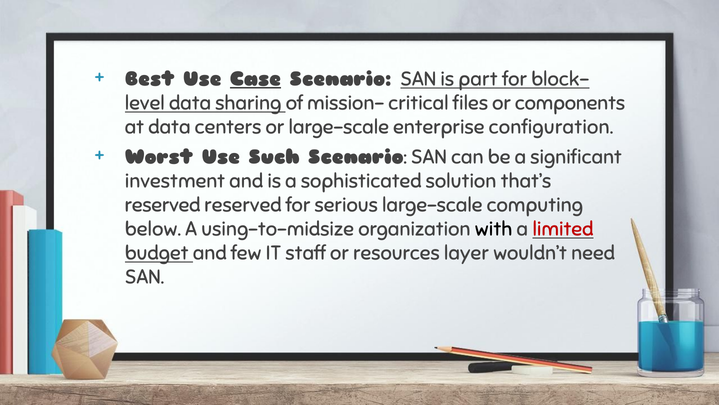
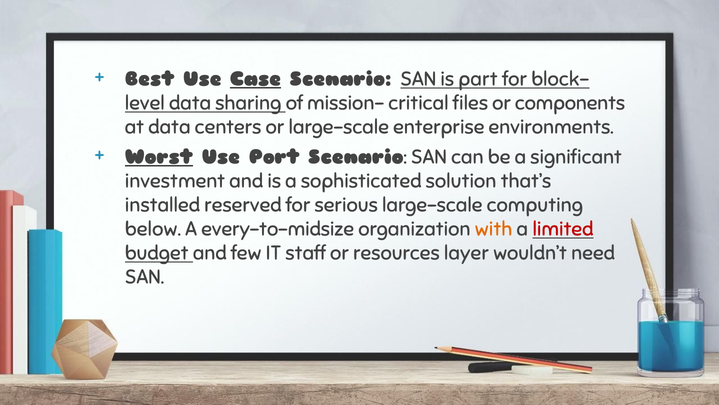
configuration: configuration -> environments
Worst underline: none -> present
Such: Such -> Port
reserved at (163, 205): reserved -> installed
using-to-midsize: using-to-midsize -> every-to-midsize
with colour: black -> orange
